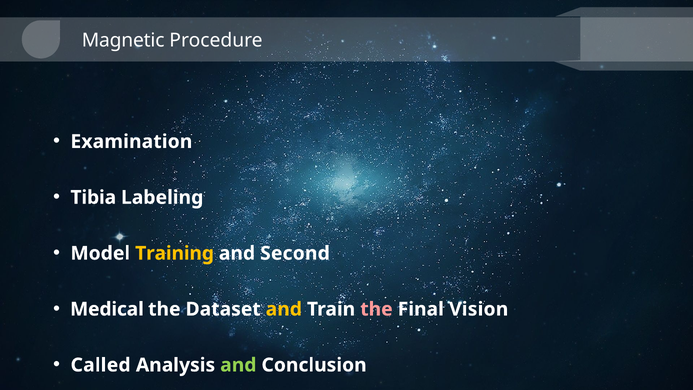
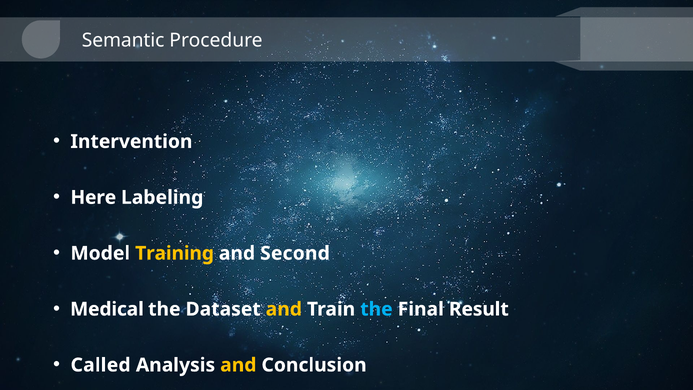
Magnetic: Magnetic -> Semantic
Examination: Examination -> Intervention
Tibia: Tibia -> Here
the at (376, 309) colour: pink -> light blue
Vision: Vision -> Result
and at (238, 365) colour: light green -> yellow
